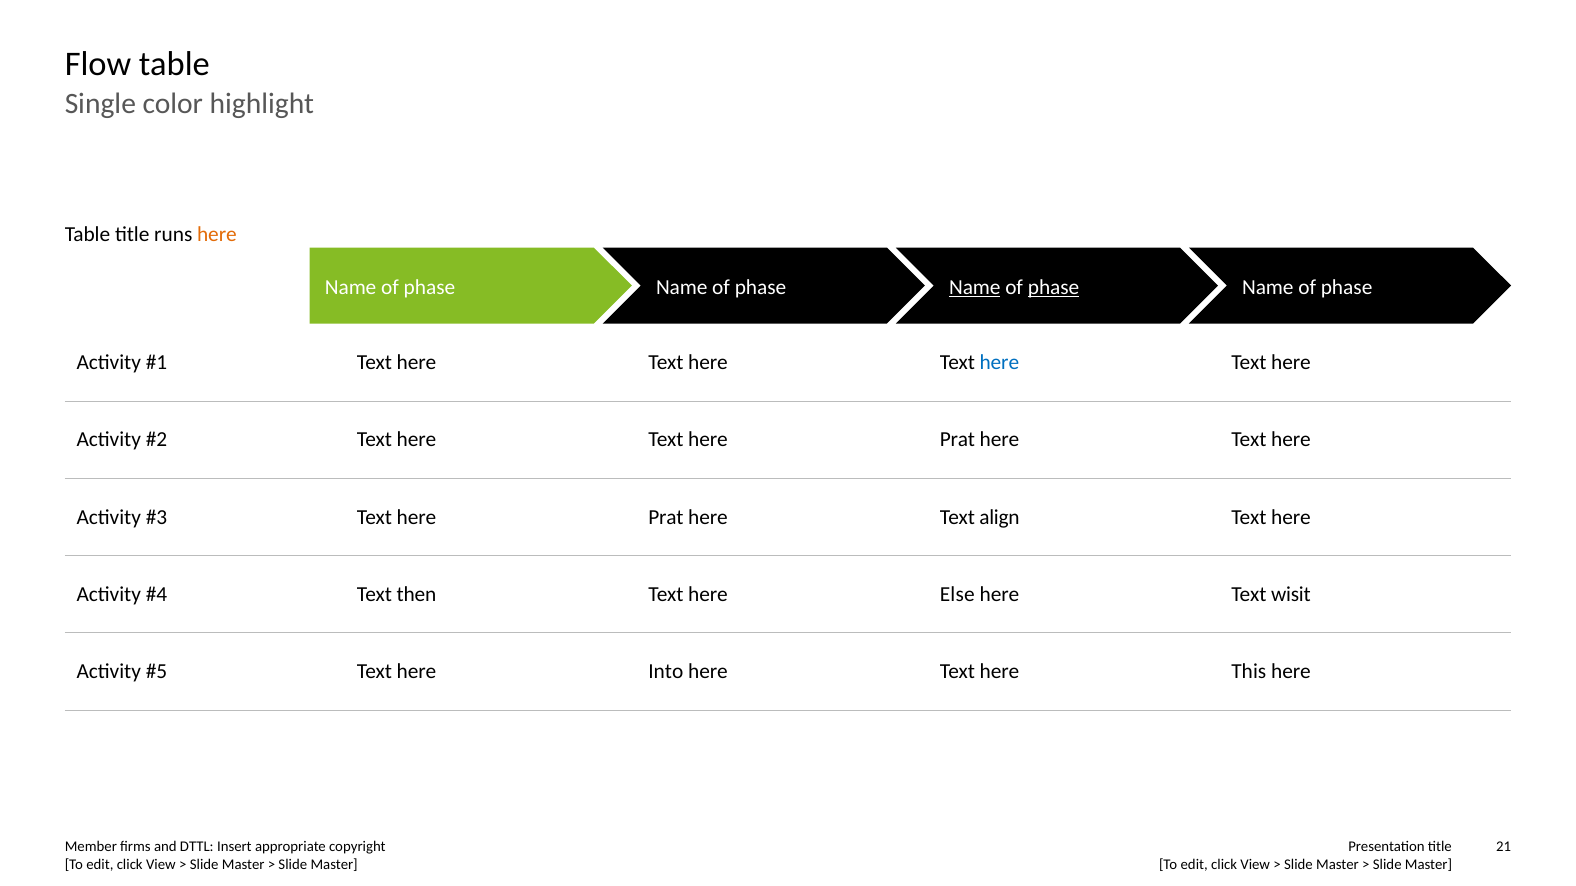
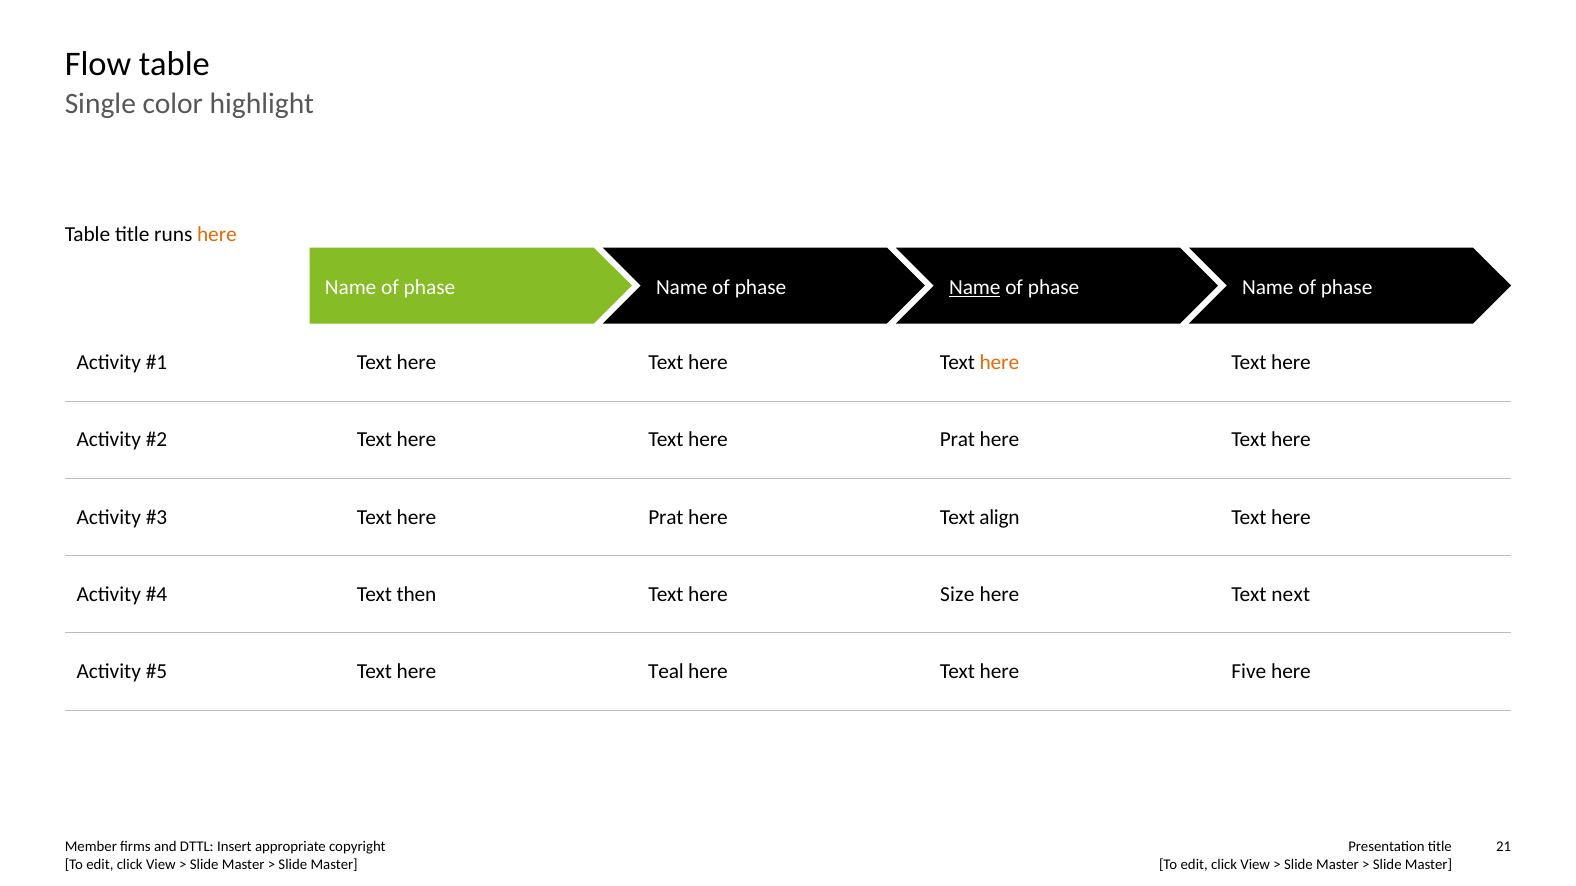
phase at (1054, 287) underline: present -> none
here at (999, 363) colour: blue -> orange
Else: Else -> Size
wisit: wisit -> next
Into: Into -> Teal
This: This -> Five
